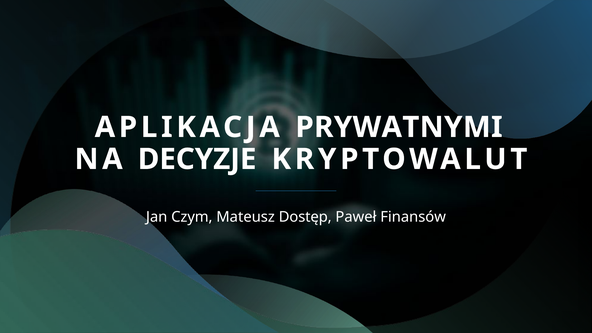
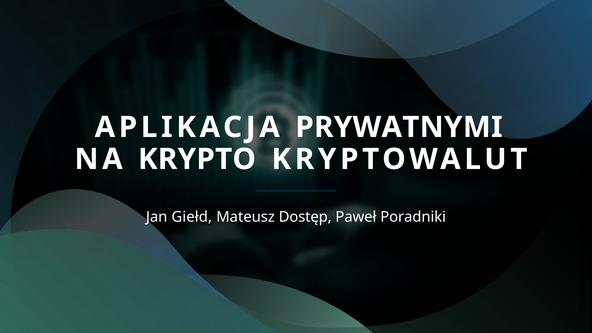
DECYZJE: DECYZJE -> KRYPTO
Czym: Czym -> Giełd
Finansów: Finansów -> Poradniki
